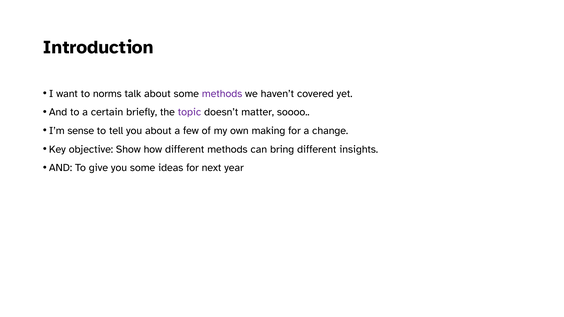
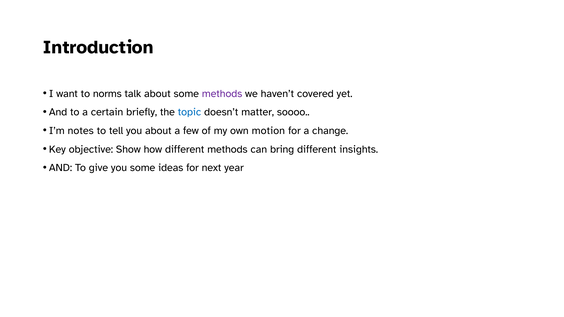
topic colour: purple -> blue
sense: sense -> notes
making: making -> motion
